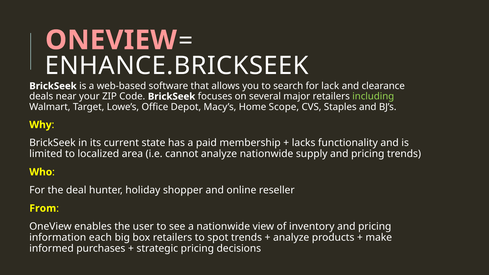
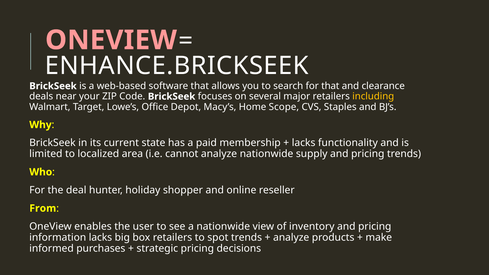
for lack: lack -> that
including colour: light green -> yellow
information each: each -> lacks
